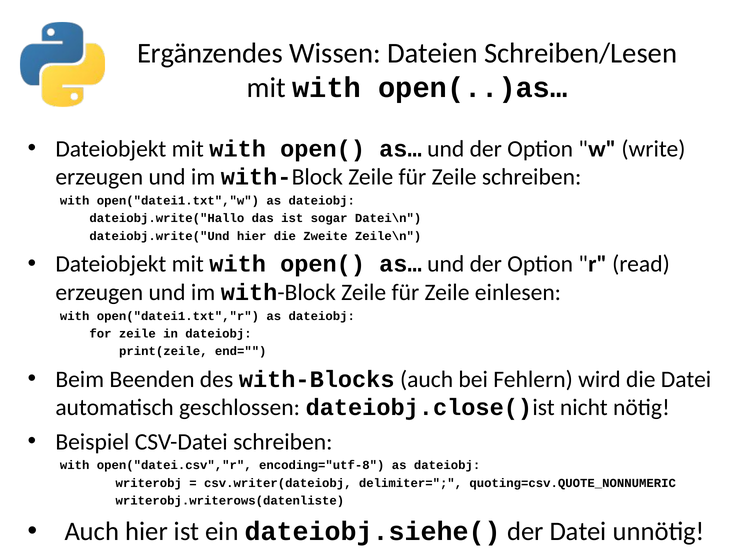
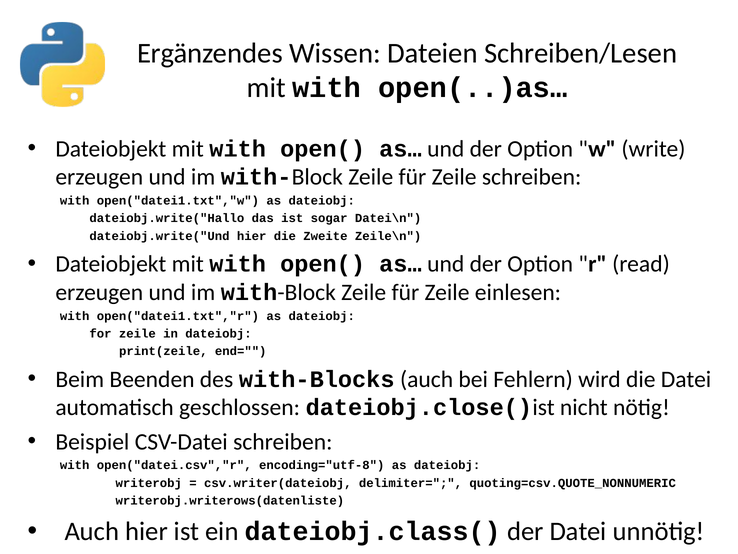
dateiobj.siehe(: dateiobj.siehe( -> dateiobj.class(
